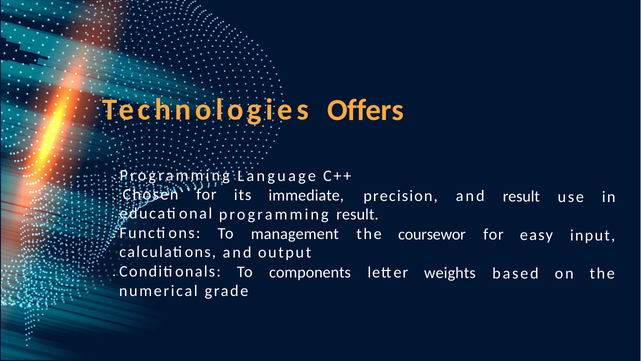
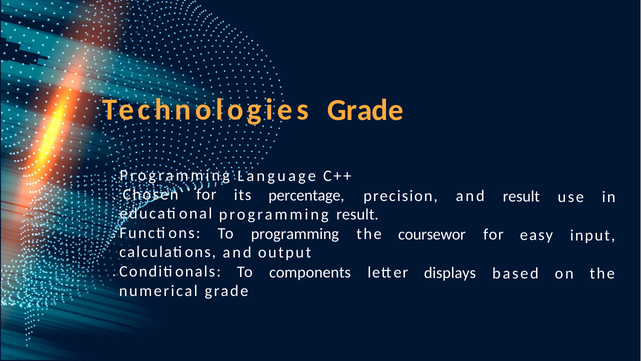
Technologies Offers: Offers -> Grade
immediate: immediate -> percentage
To management: management -> programming
weights: weights -> displays
